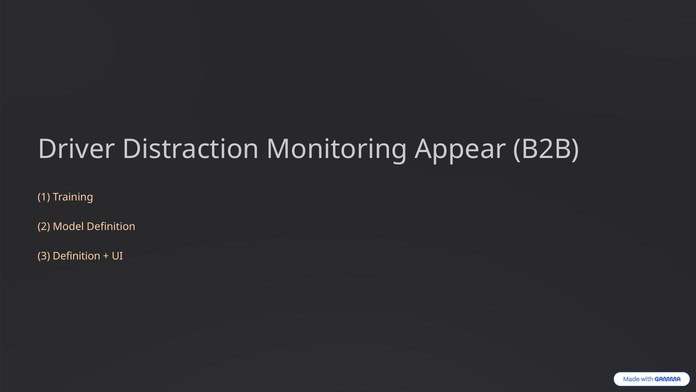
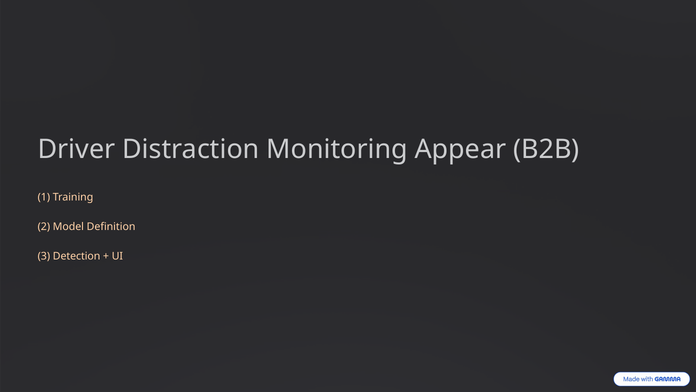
3 Definition: Definition -> Detection
